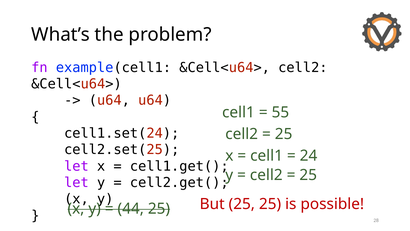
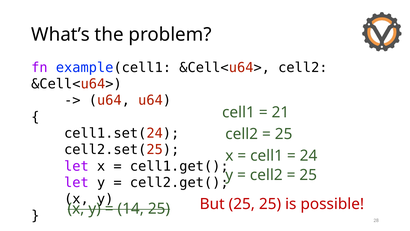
55: 55 -> 21
44: 44 -> 14
